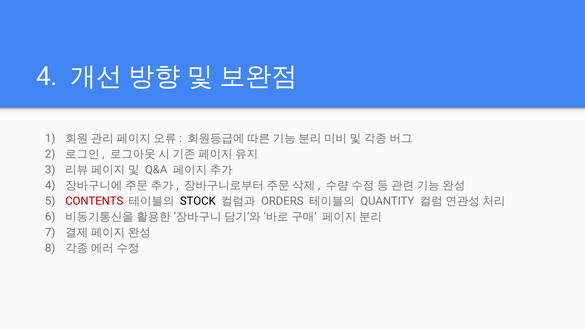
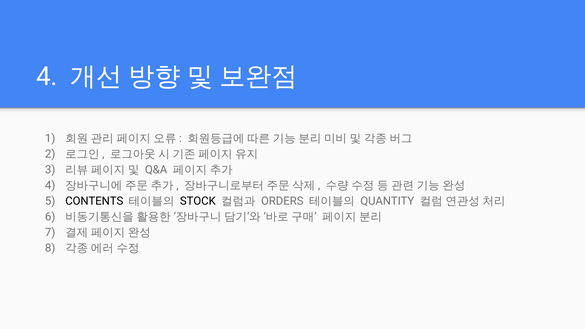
CONTENTS colour: red -> black
